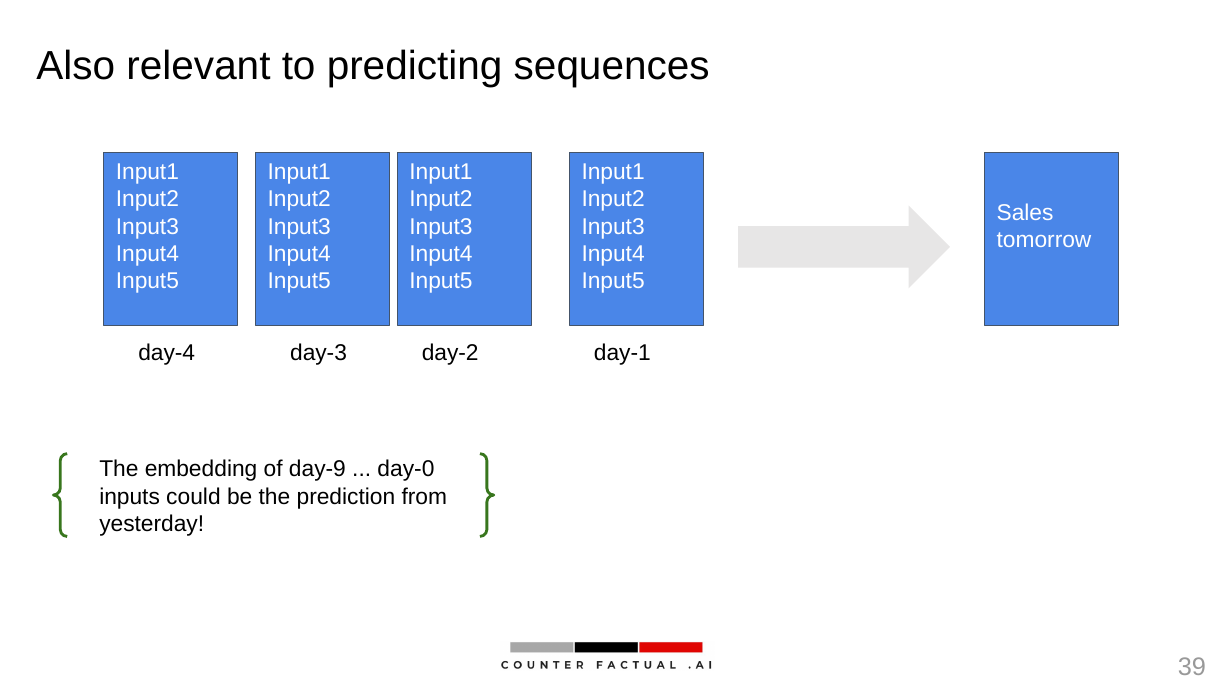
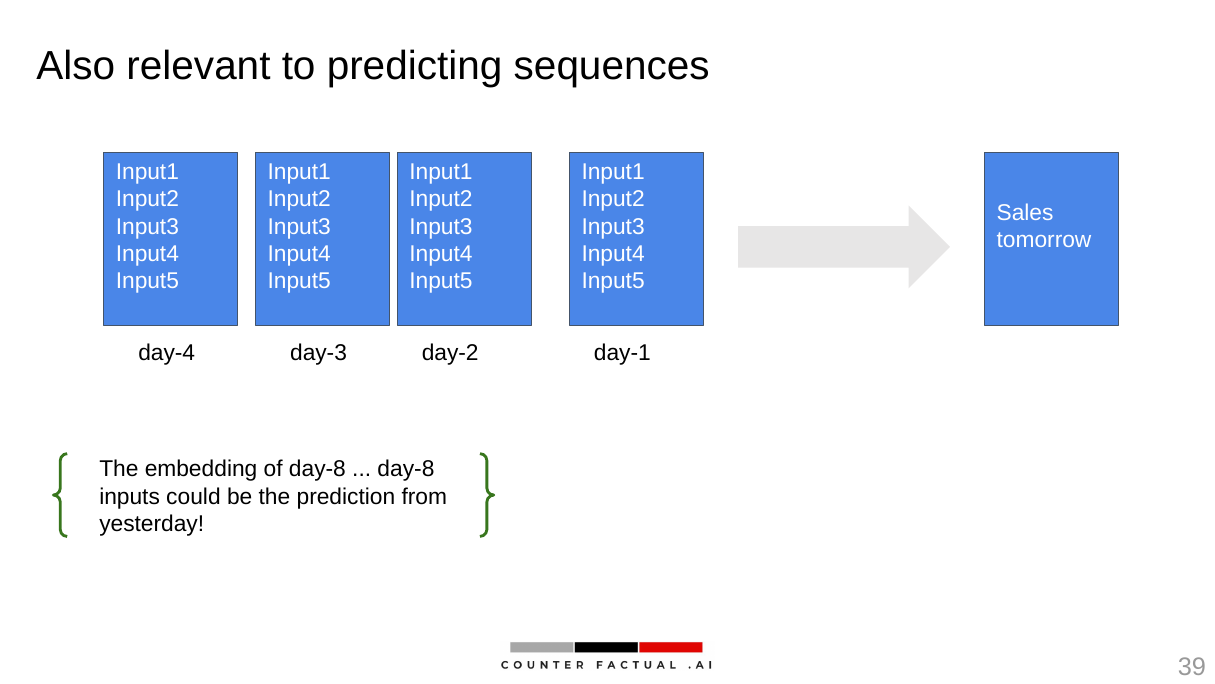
of day-9: day-9 -> day-8
day-0 at (406, 469): day-0 -> day-8
